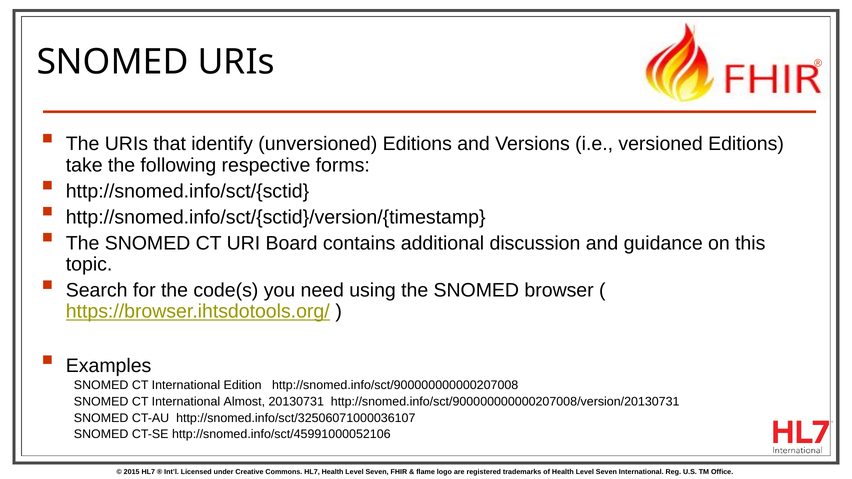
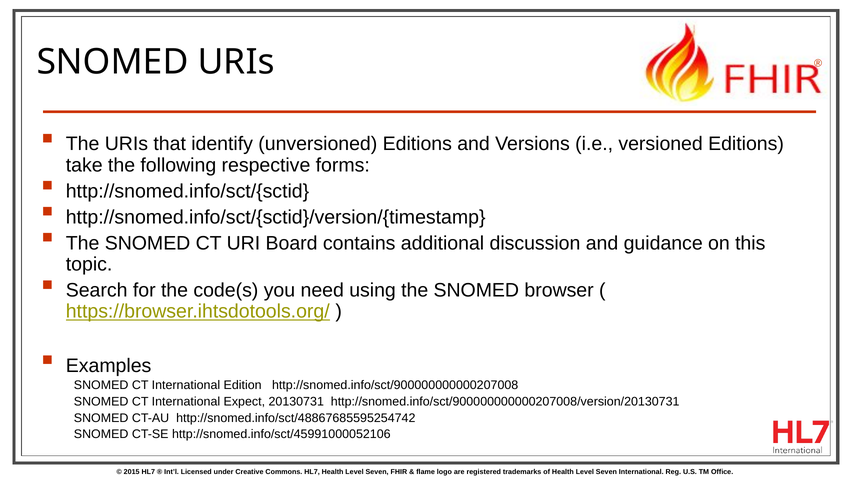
Almost: Almost -> Expect
http://snomed.info/sct/32506071000036107: http://snomed.info/sct/32506071000036107 -> http://snomed.info/sct/48867685595254742
